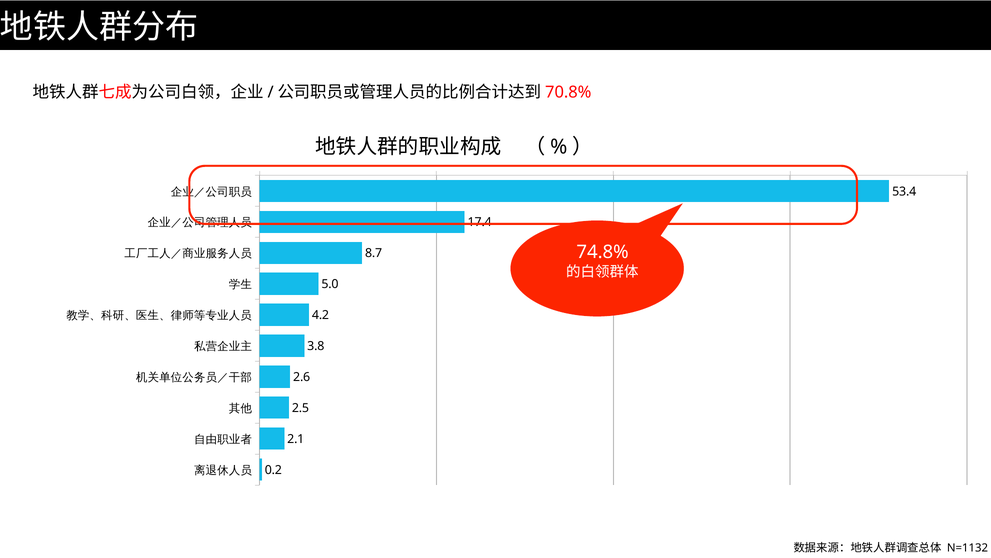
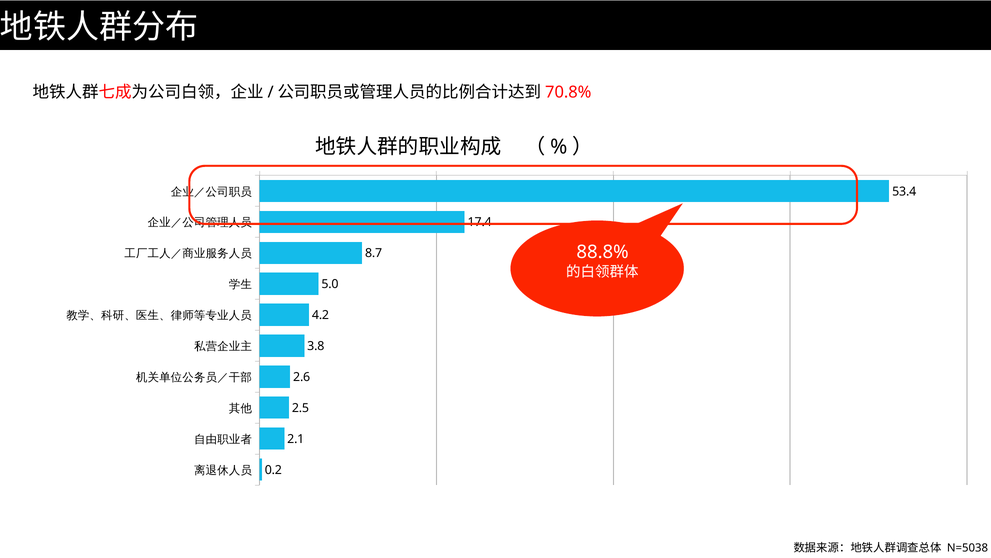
74.8%: 74.8% -> 88.8%
N=1132: N=1132 -> N=5038
